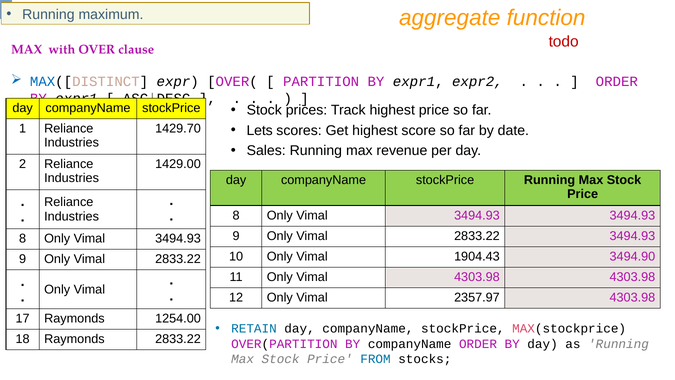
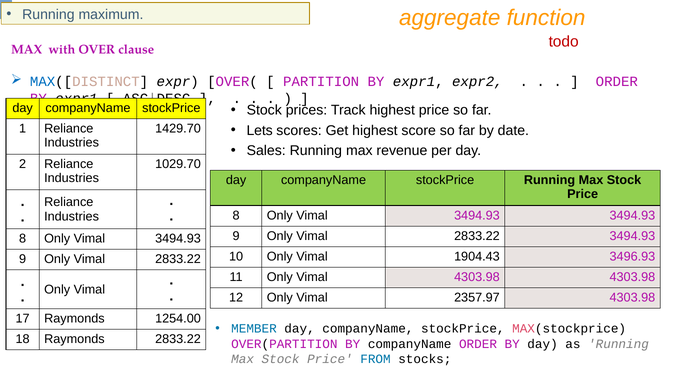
1429.00: 1429.00 -> 1029.70
3494.90: 3494.90 -> 3496.93
RETAIN: RETAIN -> MEMBER
